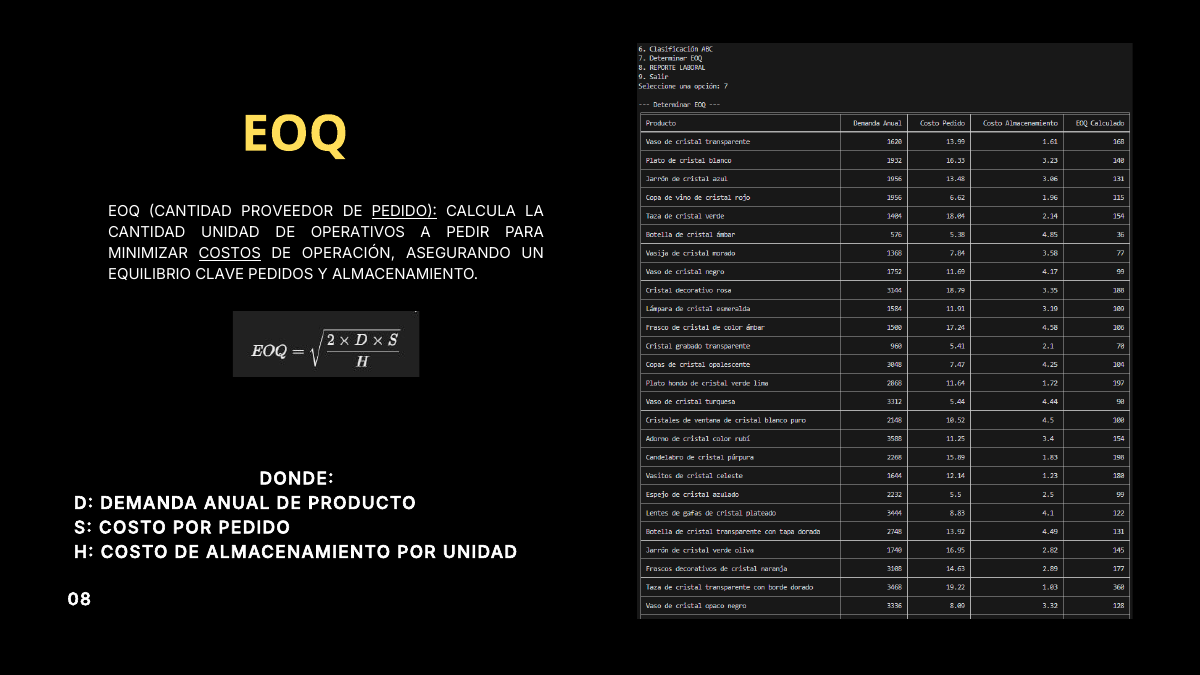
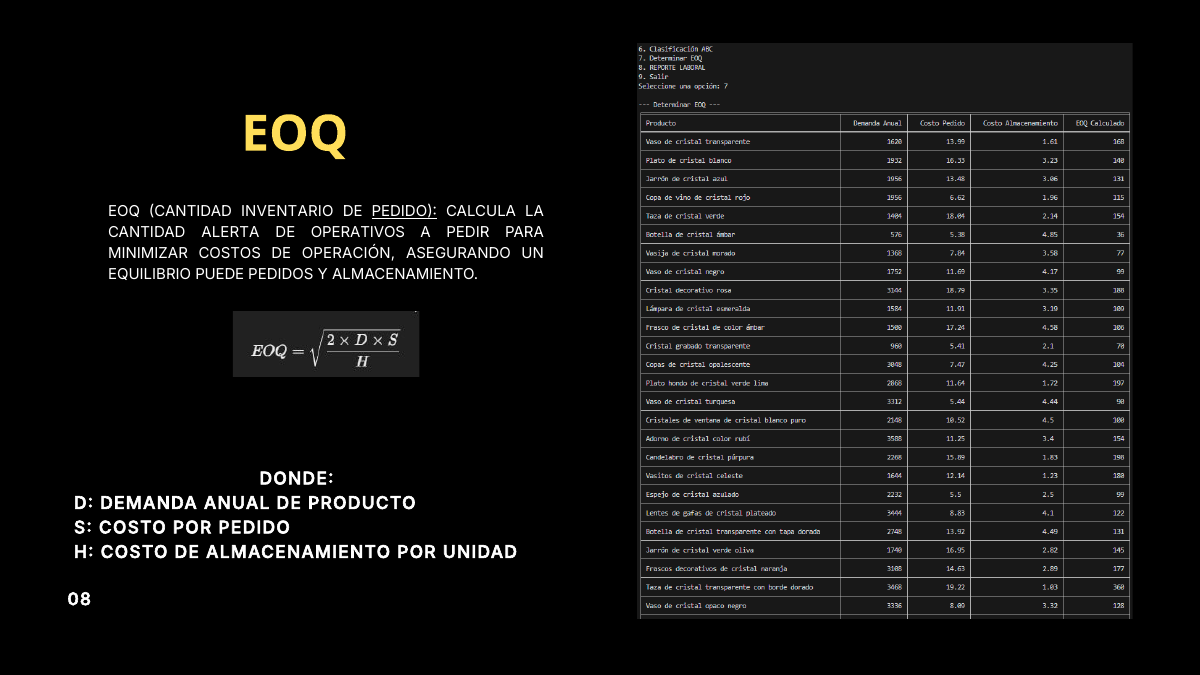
PROVEEDOR: PROVEEDOR -> INVENTARIO
CANTIDAD UNIDAD: UNIDAD -> ALERTA
COSTOS underline: present -> none
CLAVE: CLAVE -> PUEDE
